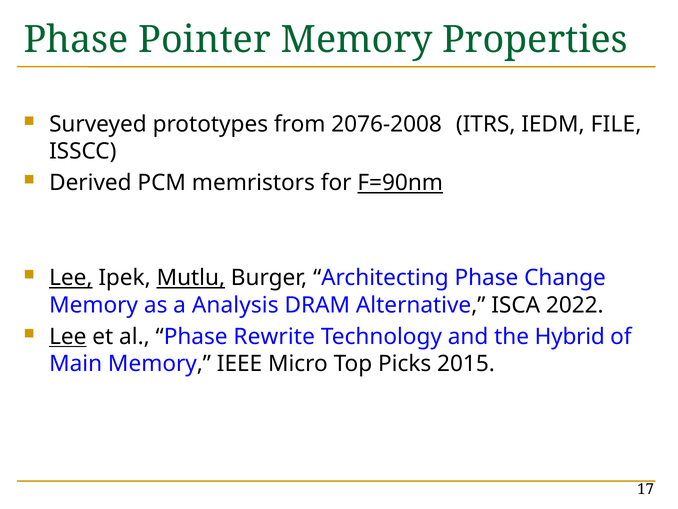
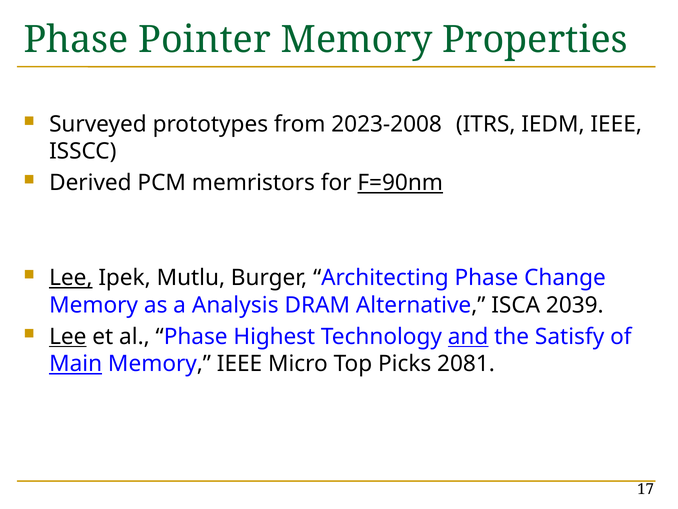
2076-2008: 2076-2008 -> 2023-2008
IEDM FILE: FILE -> IEEE
Mutlu underline: present -> none
2022: 2022 -> 2039
Rewrite: Rewrite -> Highest
and underline: none -> present
Hybrid: Hybrid -> Satisfy
Main underline: none -> present
2015: 2015 -> 2081
